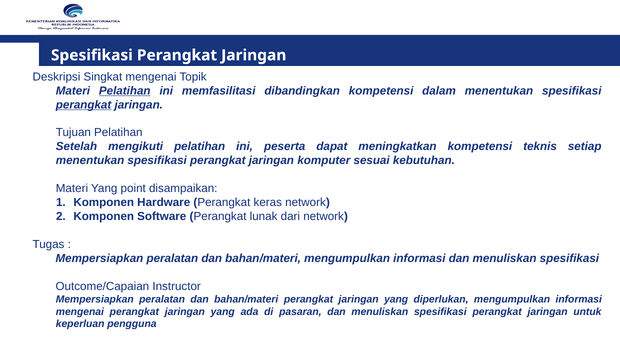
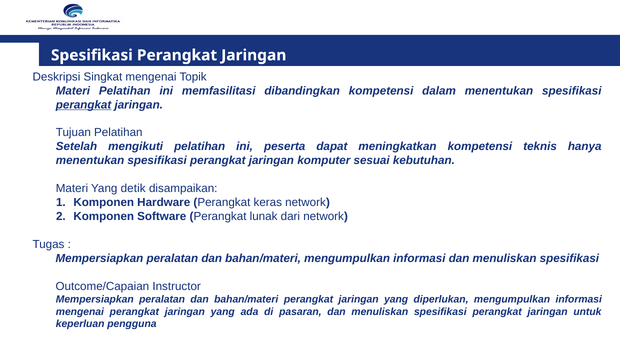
Pelatihan at (125, 91) underline: present -> none
setiap: setiap -> hanya
point: point -> detik
